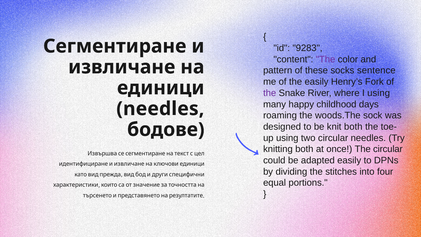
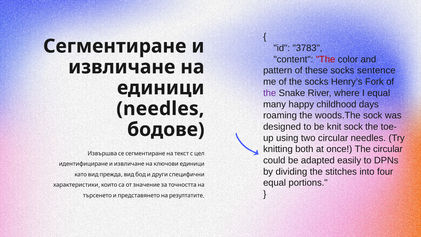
9283: 9283 -> 3783
The at (326, 59) colour: purple -> red
the easily: easily -> socks
I using: using -> equal
knit both: both -> sock
